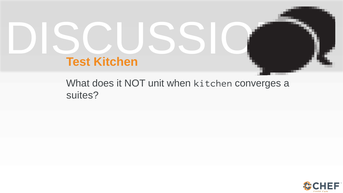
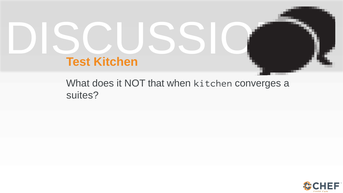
unit: unit -> that
